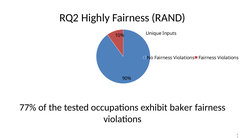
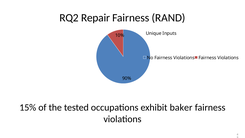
Highly: Highly -> Repair
77%: 77% -> 15%
